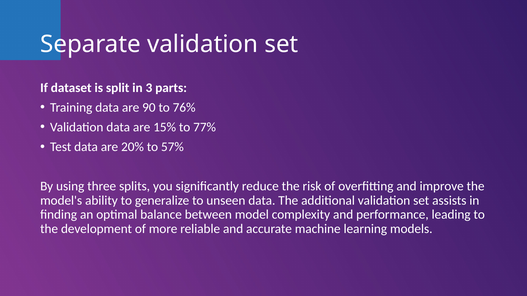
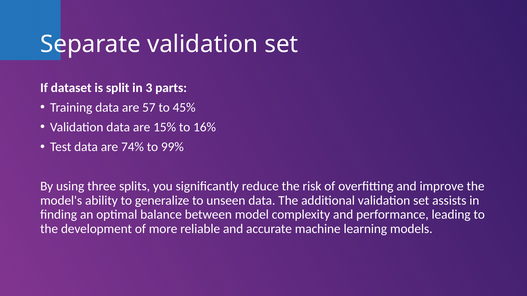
90: 90 -> 57
76%: 76% -> 45%
77%: 77% -> 16%
20%: 20% -> 74%
57%: 57% -> 99%
